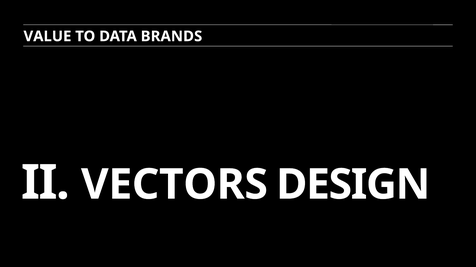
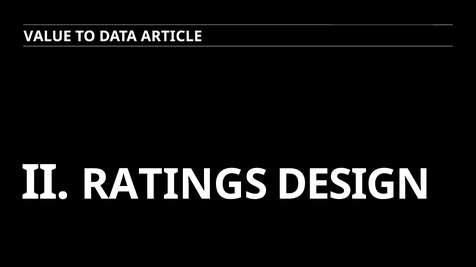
BRANDS: BRANDS -> ARTICLE
VECTORS: VECTORS -> RATINGS
